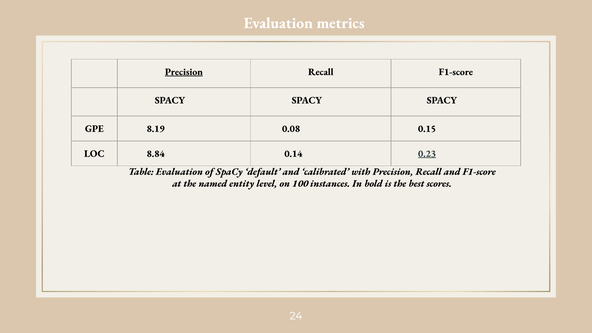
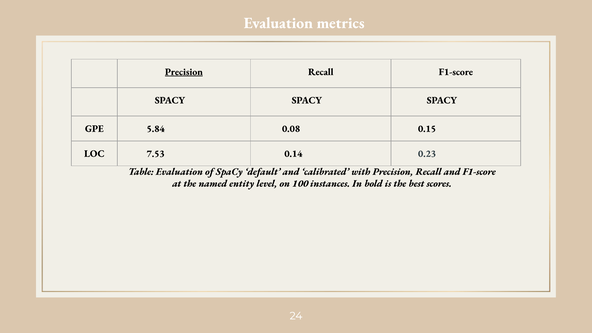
8.19: 8.19 -> 5.84
8.84: 8.84 -> 7.53
0.23 underline: present -> none
